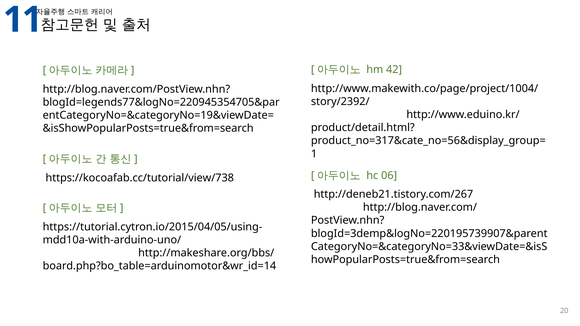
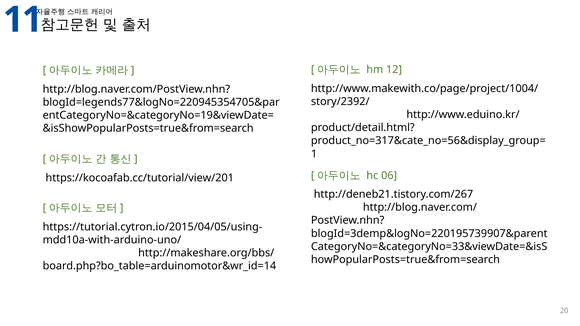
42: 42 -> 12
https://kocoafab.cc/tutorial/view/738: https://kocoafab.cc/tutorial/view/738 -> https://kocoafab.cc/tutorial/view/201
